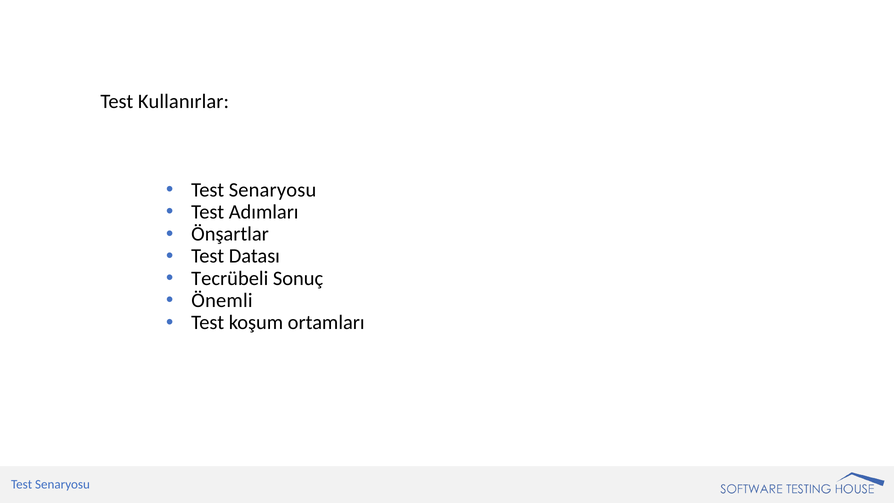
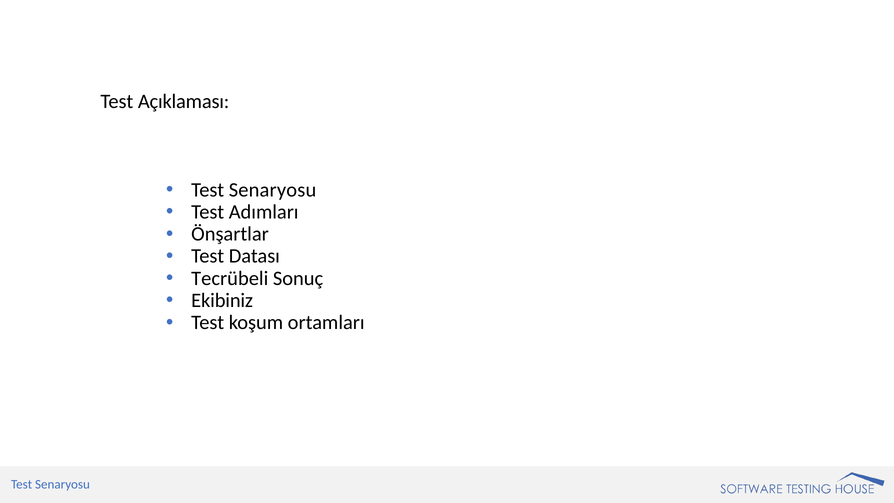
Kullanırlar: Kullanırlar -> Açıklaması
Önemli: Önemli -> Ekibiniz
